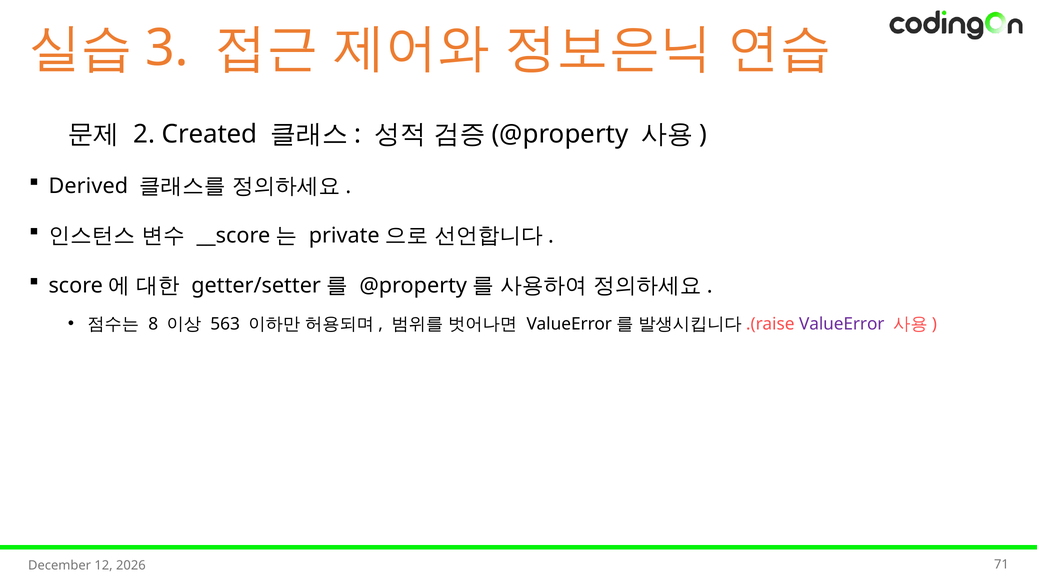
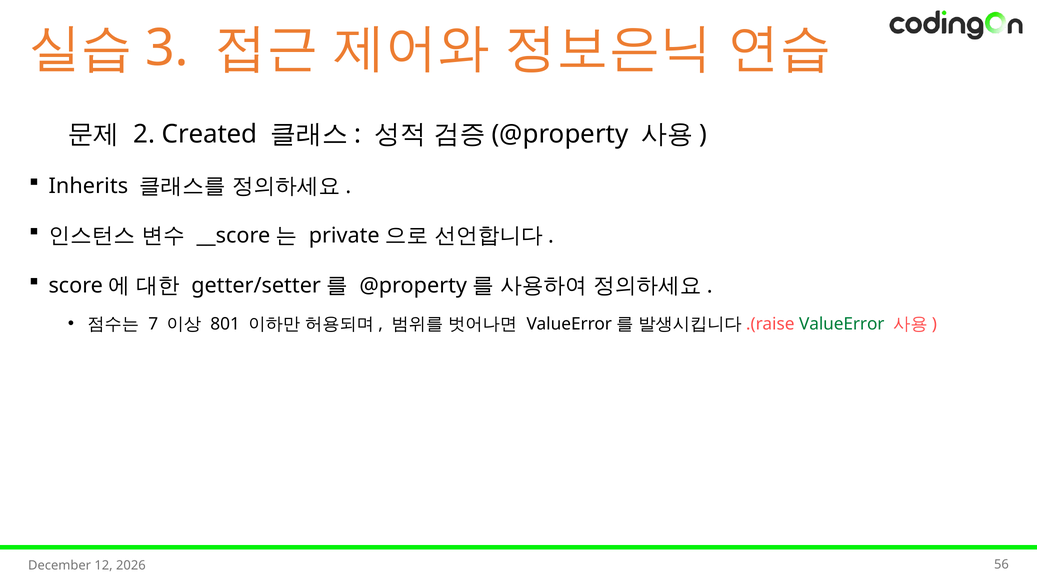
Derived: Derived -> Inherits
8: 8 -> 7
563: 563 -> 801
ValueError colour: purple -> green
71: 71 -> 56
